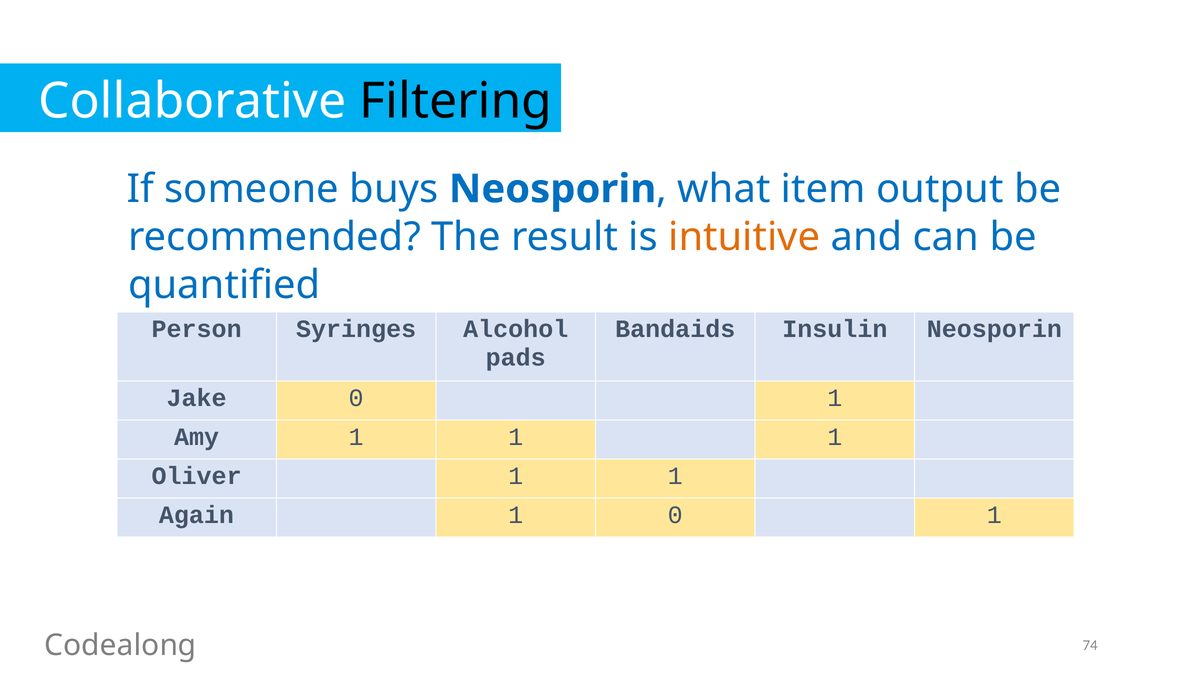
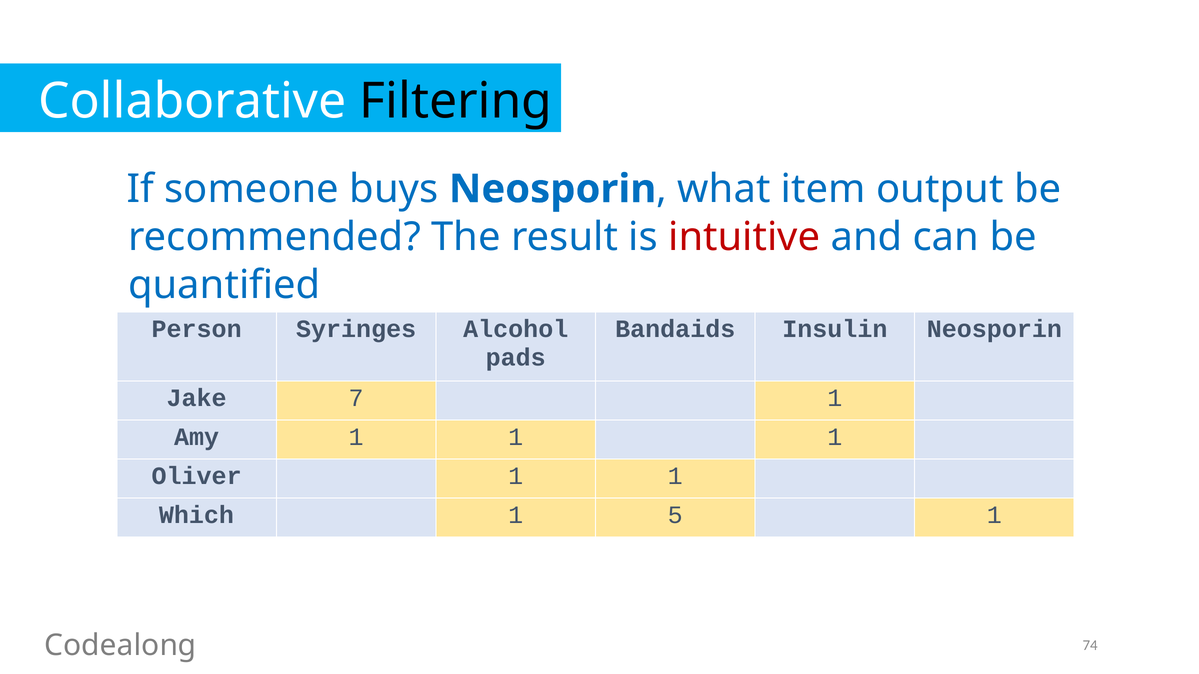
intuitive colour: orange -> red
Jake 0: 0 -> 7
Again: Again -> Which
1 0: 0 -> 5
